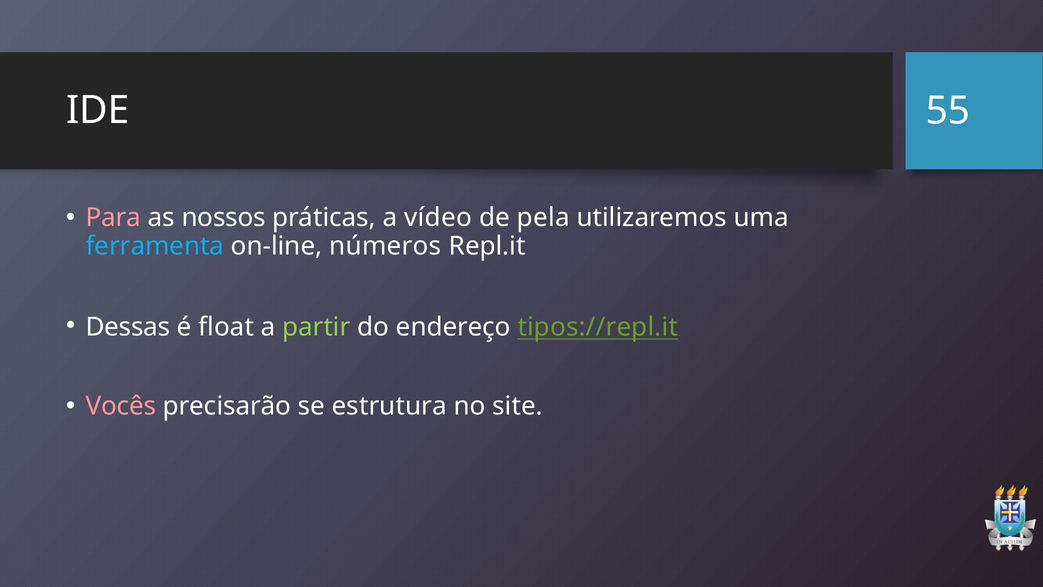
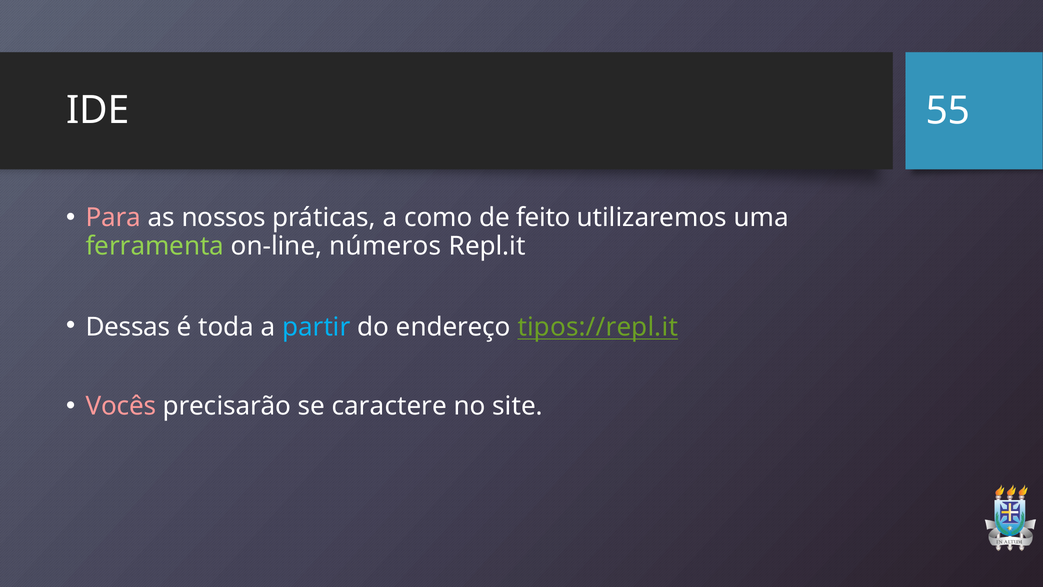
vídeo: vídeo -> como
pela: pela -> feito
ferramenta colour: light blue -> light green
float: float -> toda
partir colour: light green -> light blue
estrutura: estrutura -> caractere
